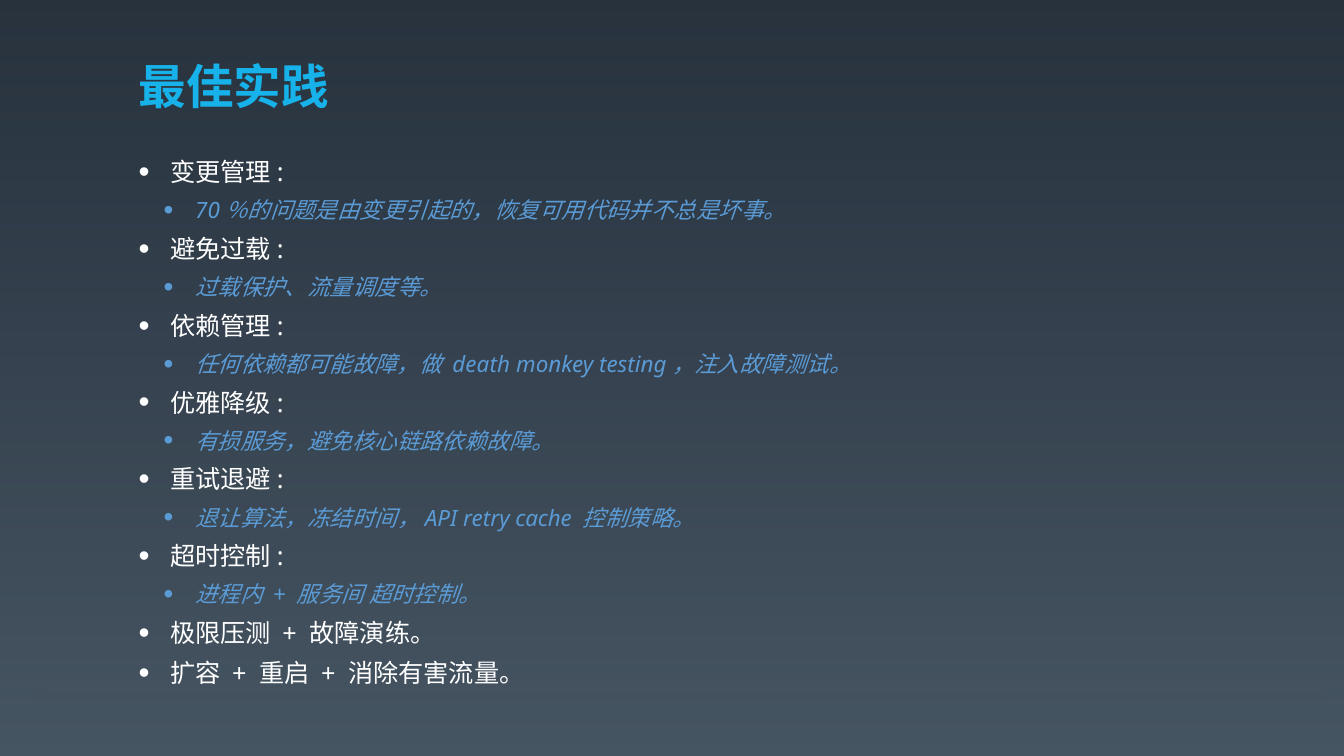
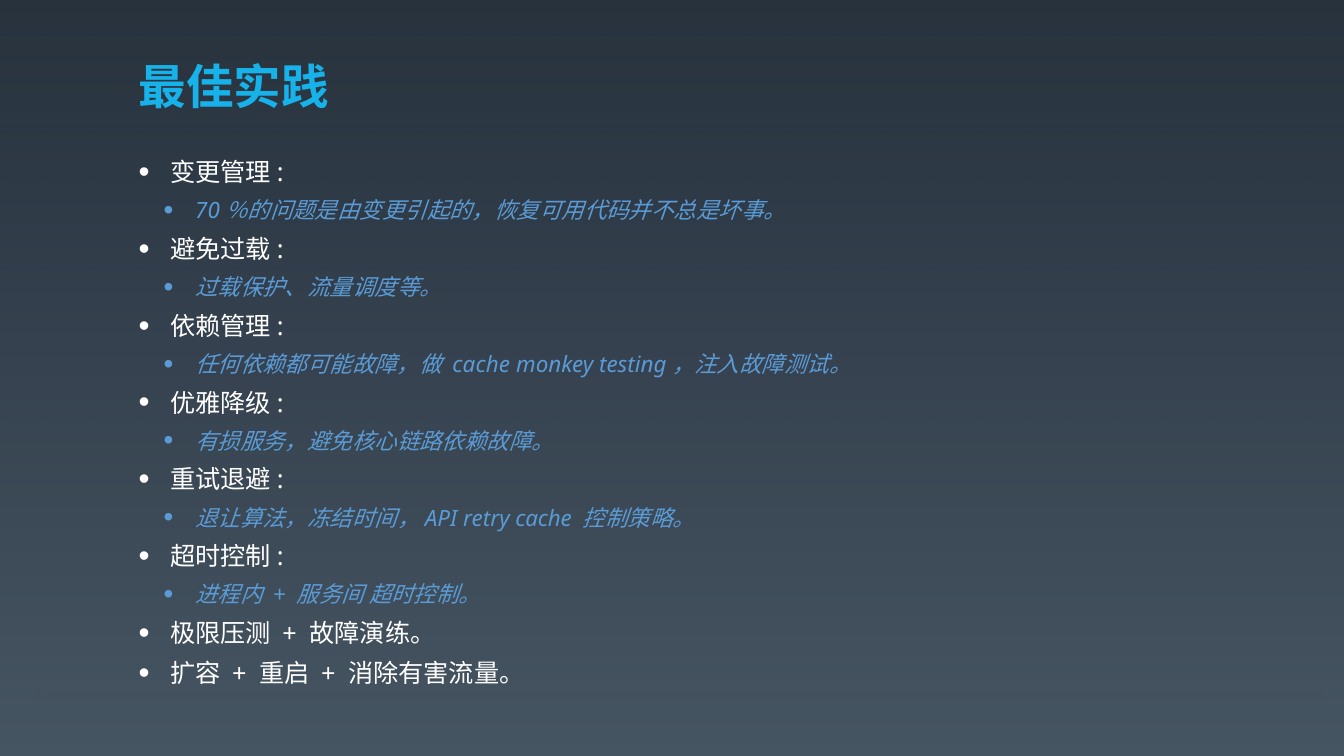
death at (481, 365): death -> cache
